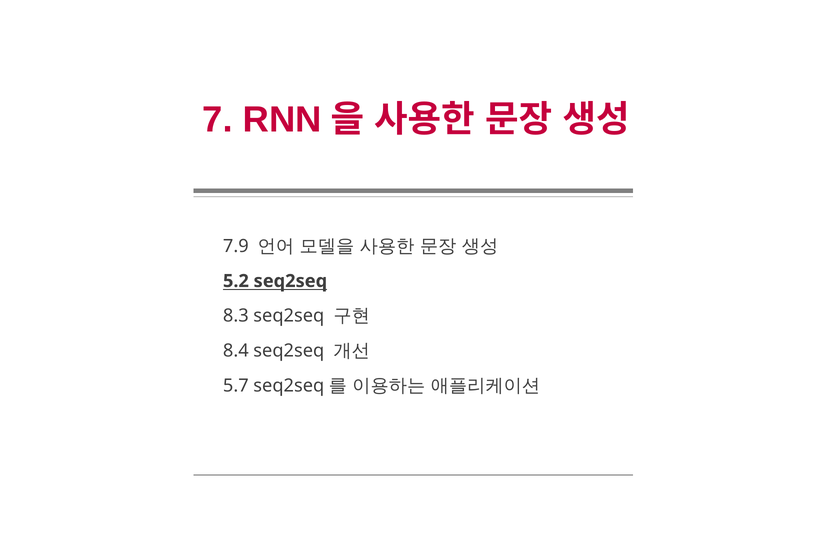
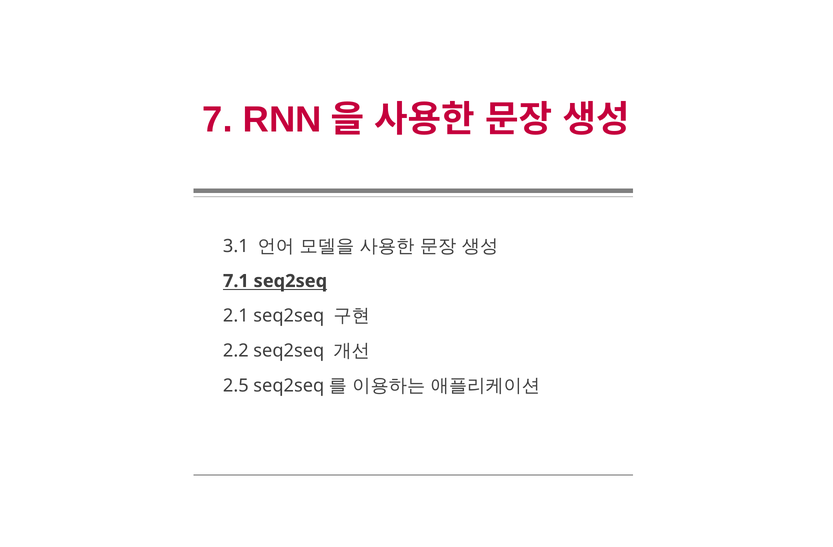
7.9: 7.9 -> 3.1
5.2: 5.2 -> 7.1
8.3: 8.3 -> 2.1
8.4: 8.4 -> 2.2
5.7: 5.7 -> 2.5
